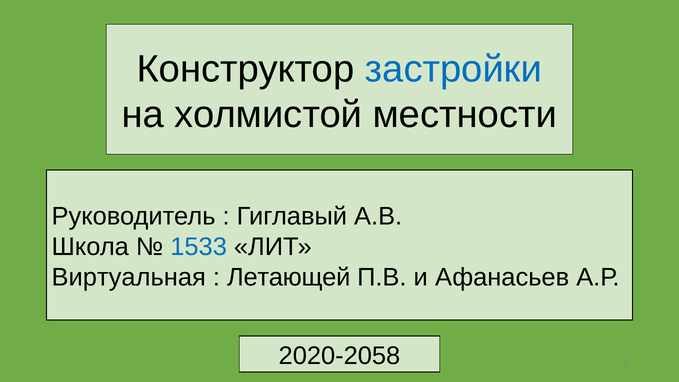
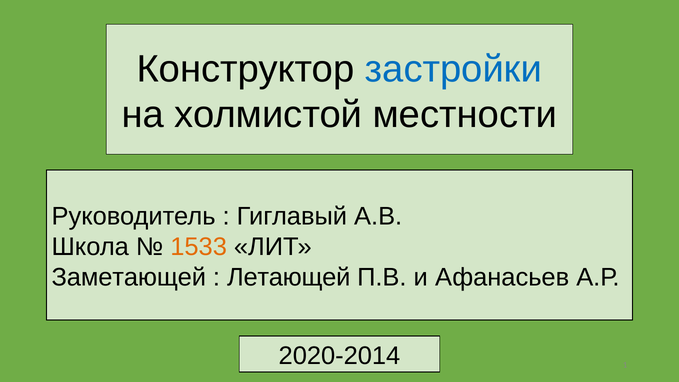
1533 colour: blue -> orange
Виртуальная: Виртуальная -> Заметающей
2020-2058: 2020-2058 -> 2020-2014
